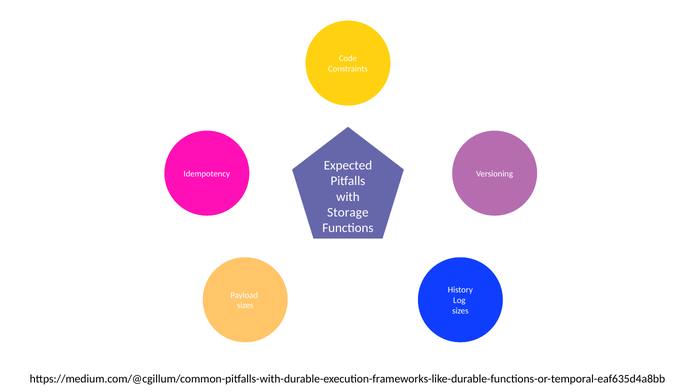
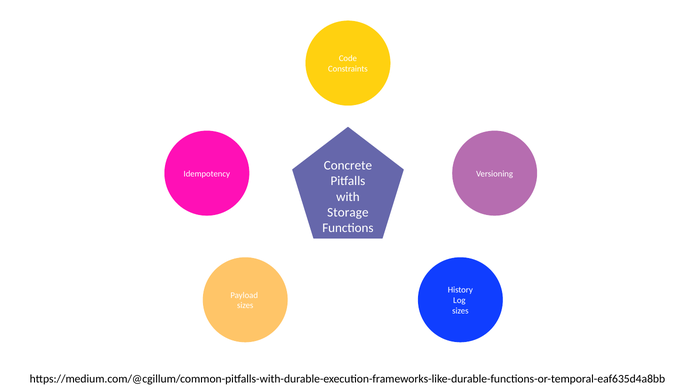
Expected: Expected -> Concrete
